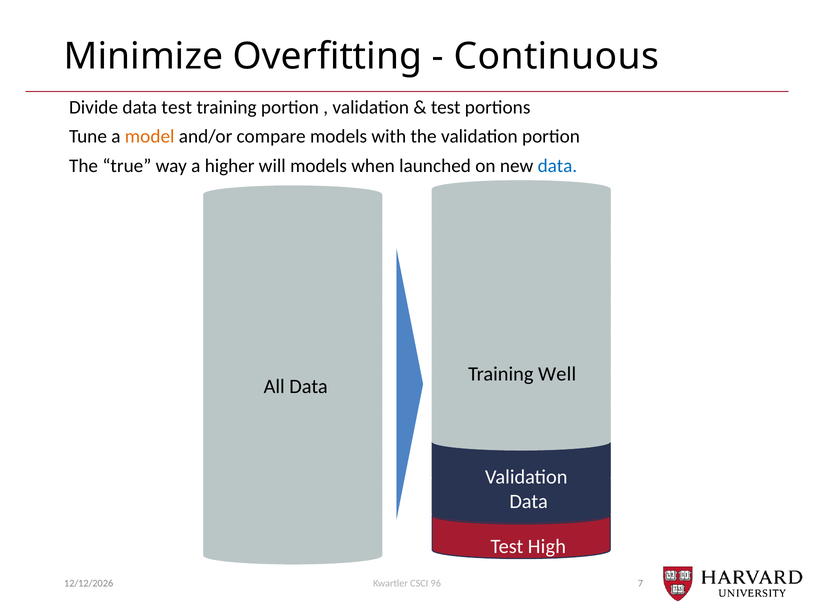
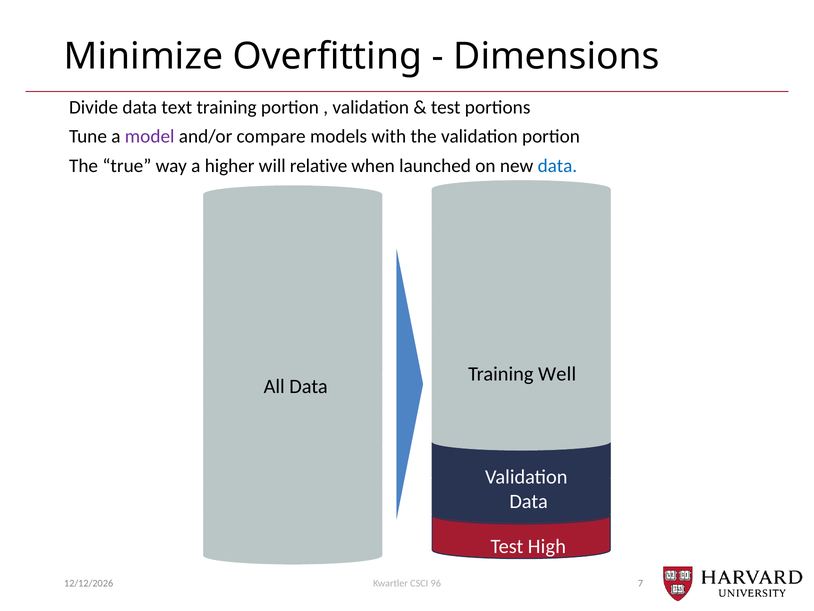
Continuous: Continuous -> Dimensions
data test: test -> text
model colour: orange -> purple
will models: models -> relative
